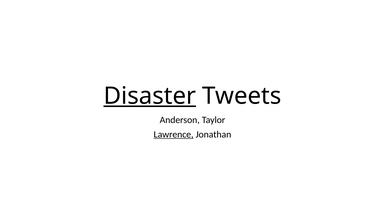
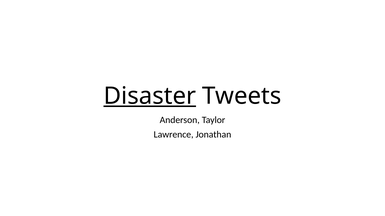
Lawrence underline: present -> none
